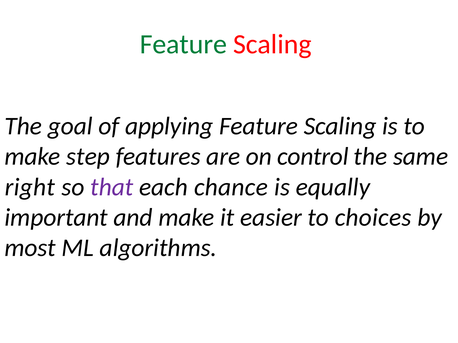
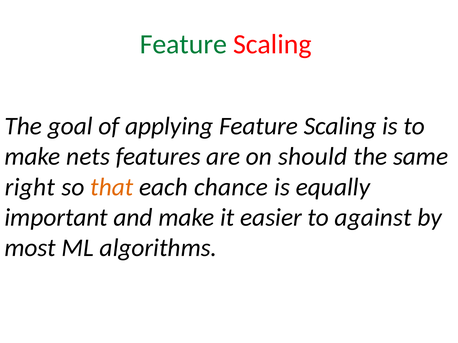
step: step -> nets
control: control -> should
that colour: purple -> orange
choices: choices -> against
